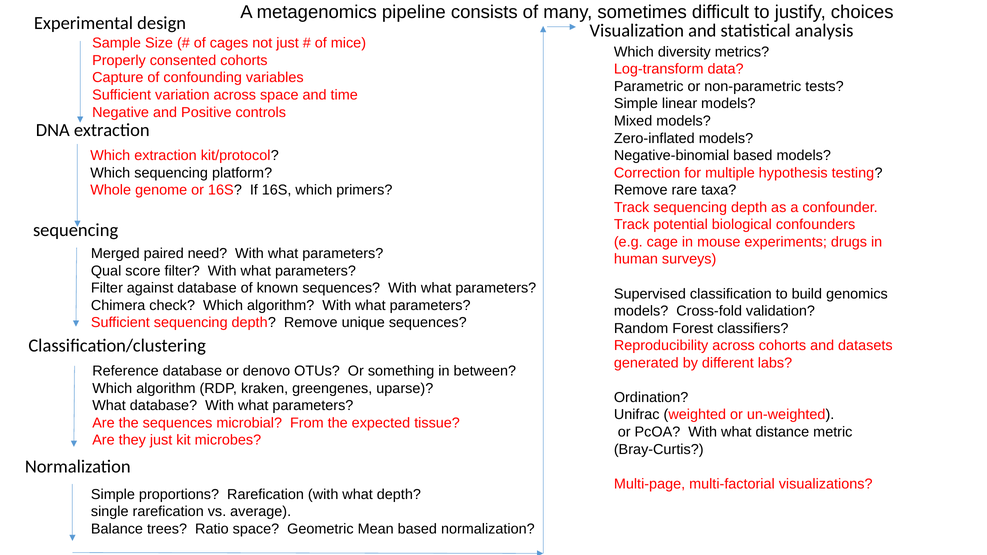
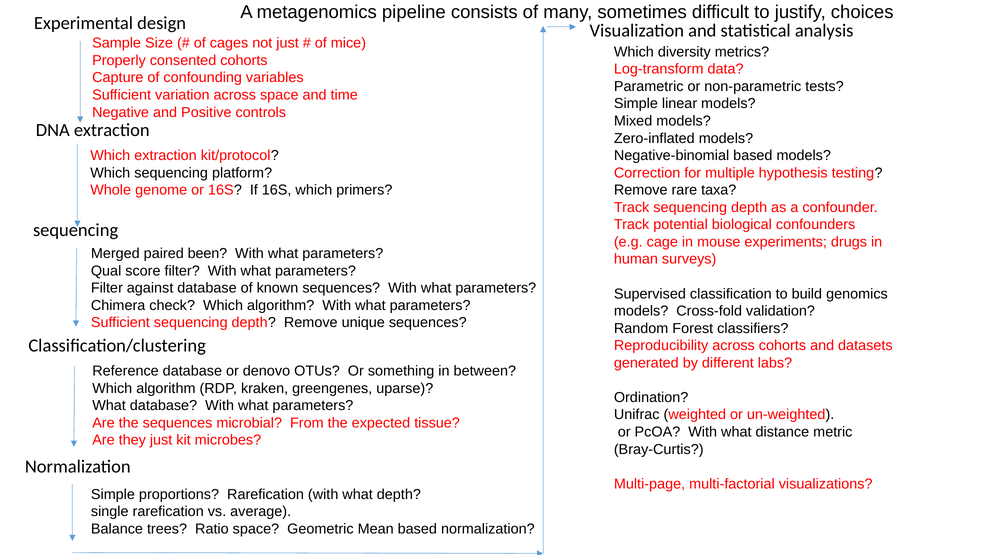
need: need -> been
